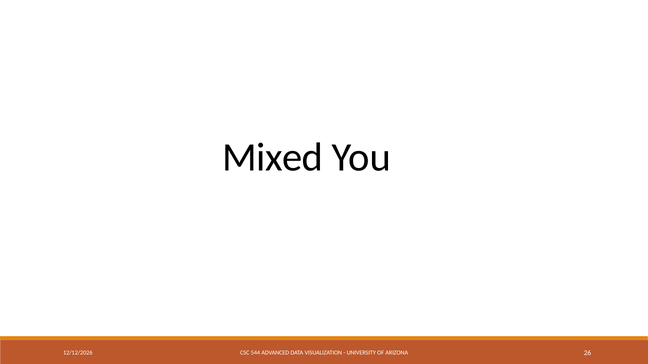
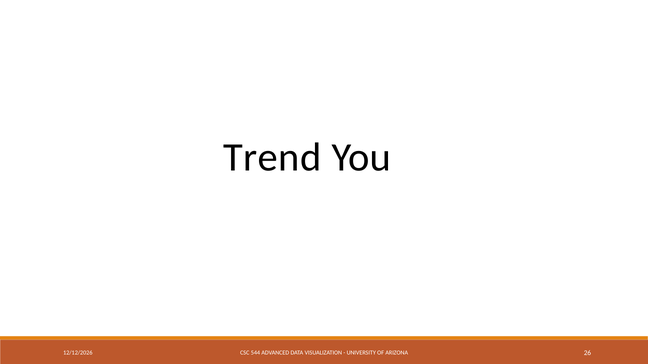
Mixed: Mixed -> Trend
